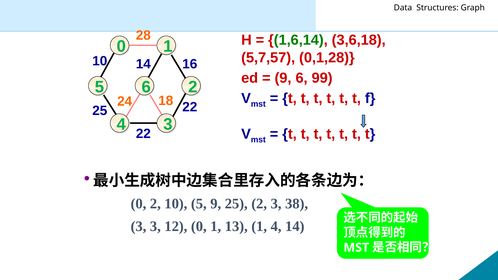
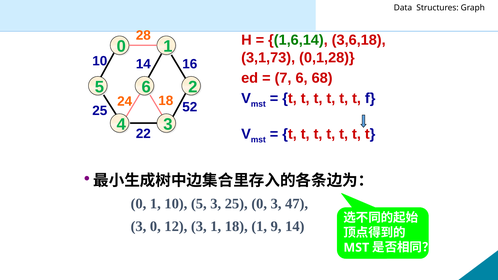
5,7,57: 5,7,57 -> 3,1,73
9 at (283, 78): 9 -> 7
99: 99 -> 68
18 22: 22 -> 52
0 2: 2 -> 1
5 9: 9 -> 3
25 2: 2 -> 0
38: 38 -> 47
3 at (155, 226): 3 -> 0
12 0: 0 -> 3
1 13: 13 -> 18
1 4: 4 -> 9
